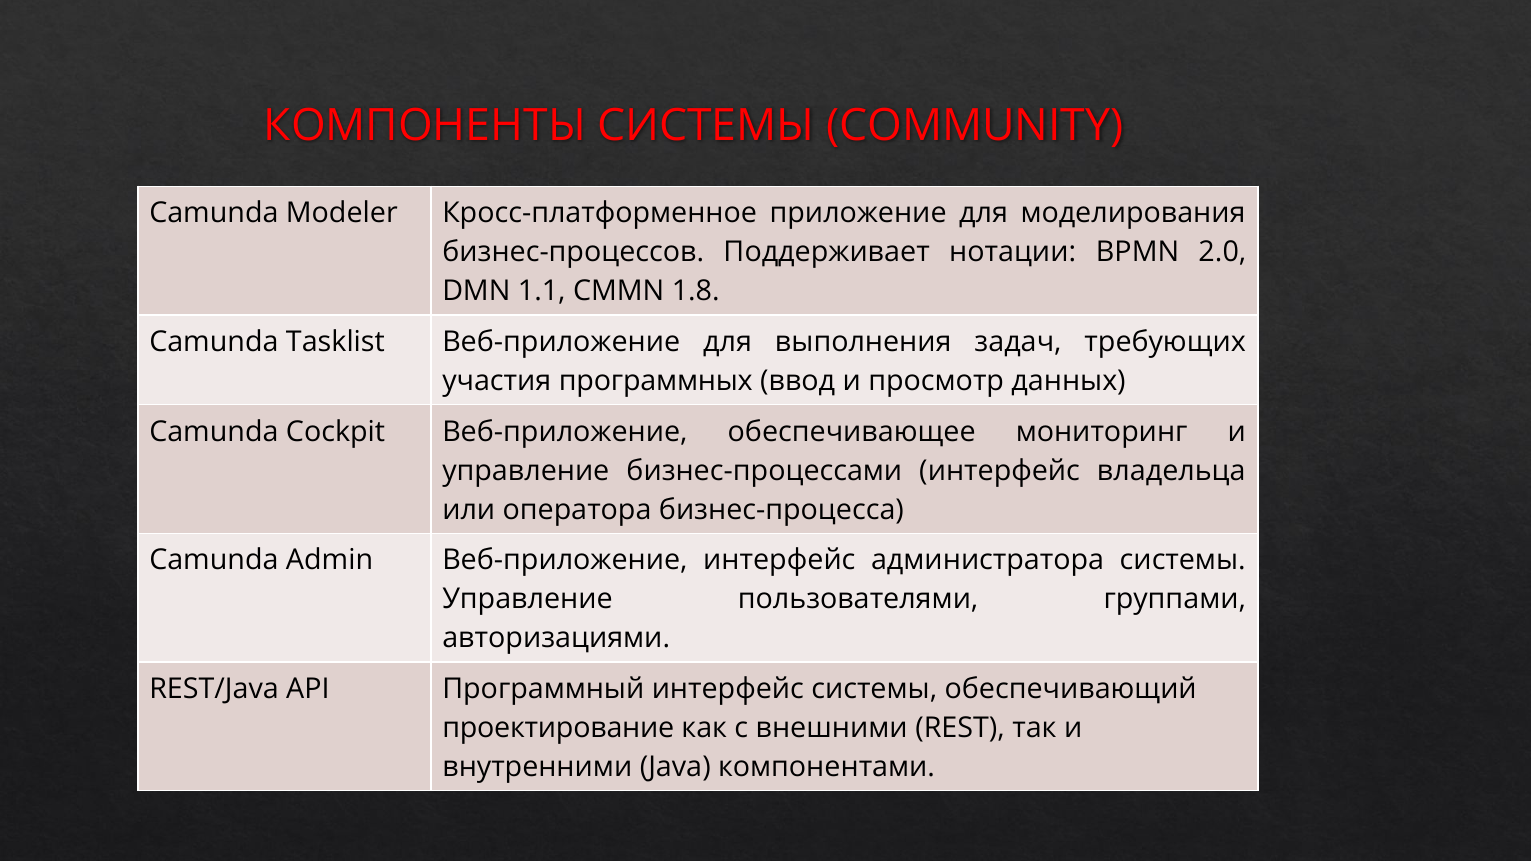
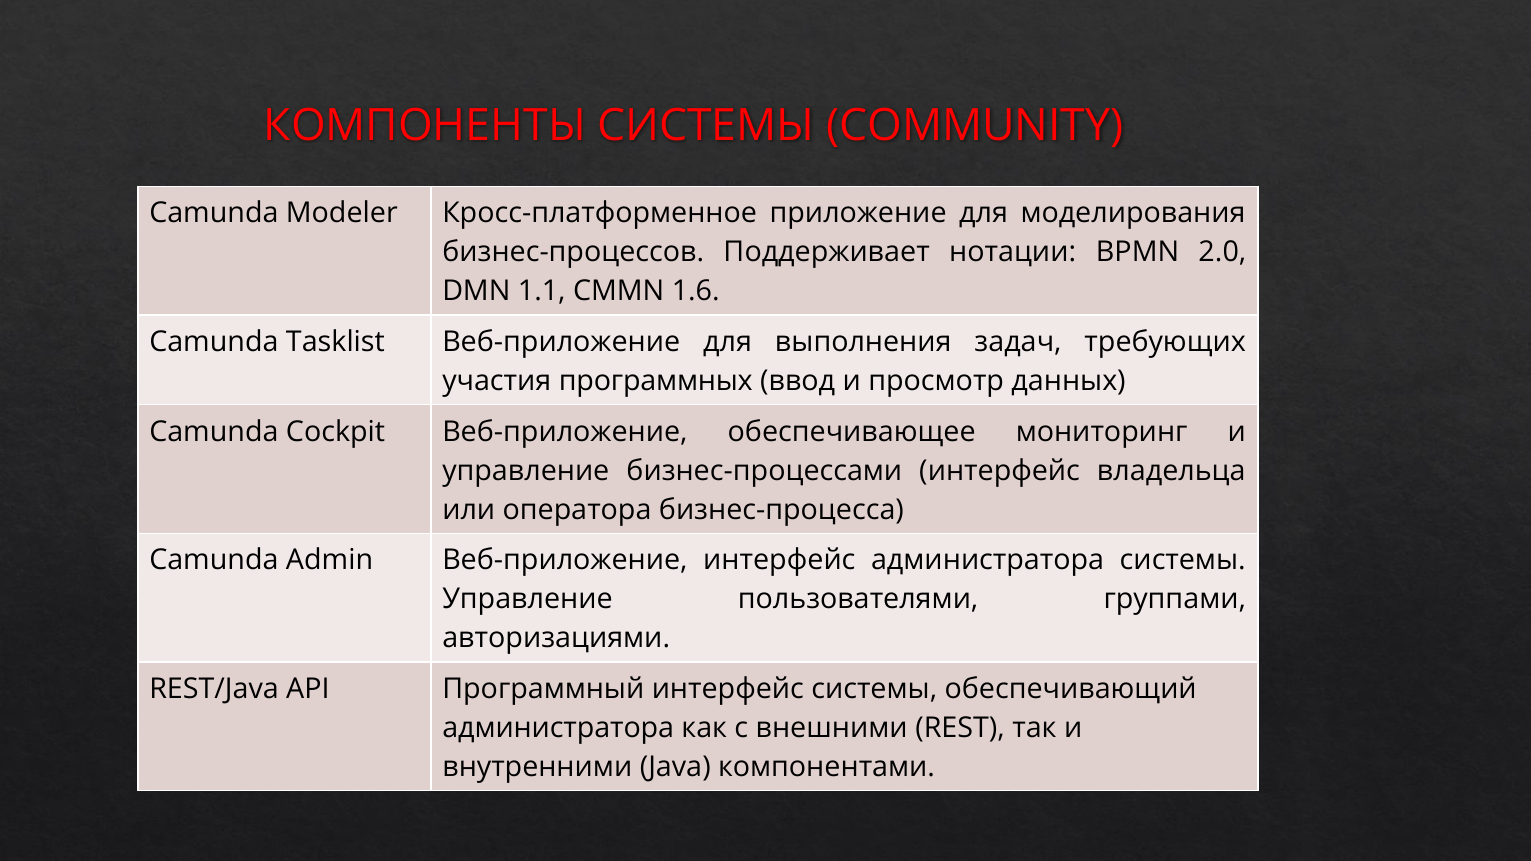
1.8: 1.8 -> 1.6
проектирование at (558, 728): проектирование -> администратора
